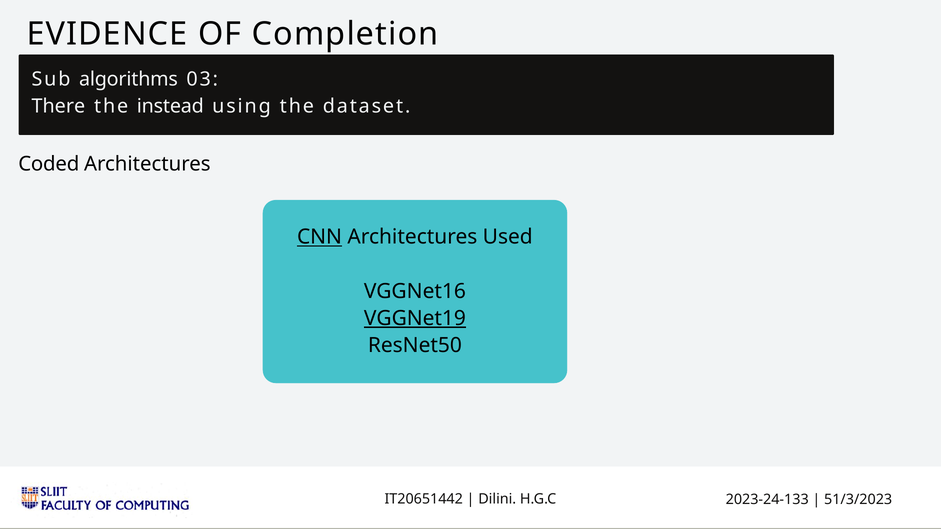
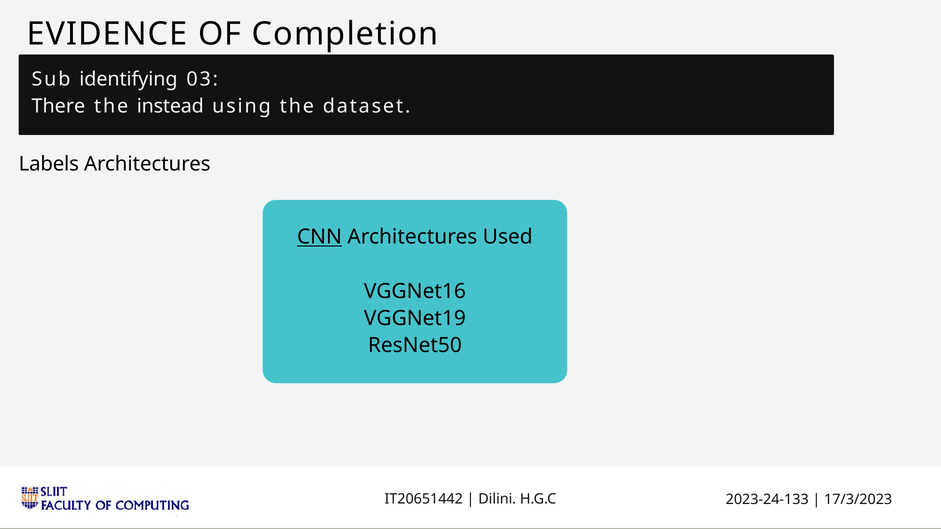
algorithms: algorithms -> identifying
Coded: Coded -> Labels
VGGNet19 underline: present -> none
51/3/2023: 51/3/2023 -> 17/3/2023
